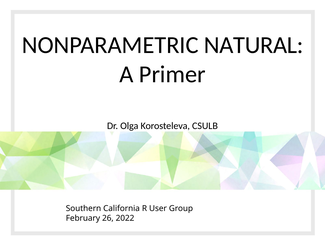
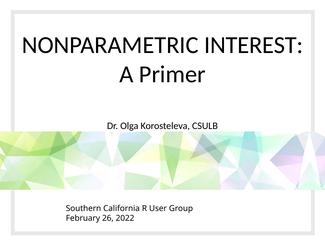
NATURAL: NATURAL -> INTEREST
